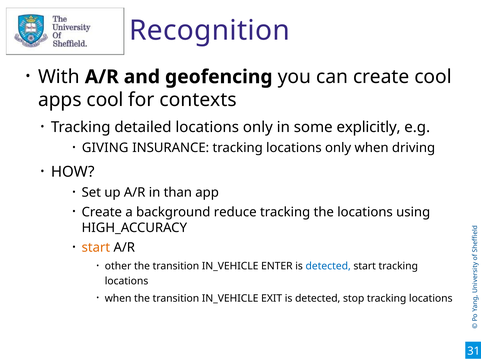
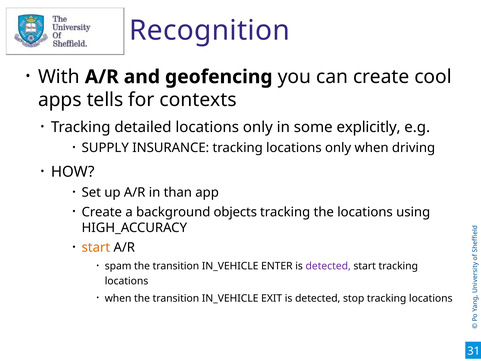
apps cool: cool -> tells
GIVING: GIVING -> SUPPLY
reduce: reduce -> objects
other: other -> spam
detected at (328, 266) colour: blue -> purple
